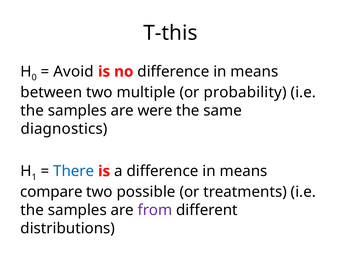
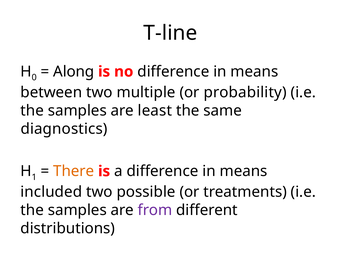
T-this: T-this -> T-line
Avoid: Avoid -> Along
were: were -> least
There colour: blue -> orange
compare: compare -> included
